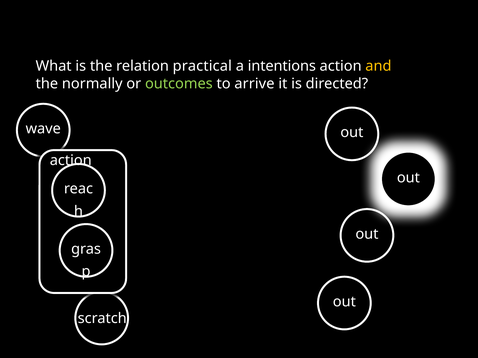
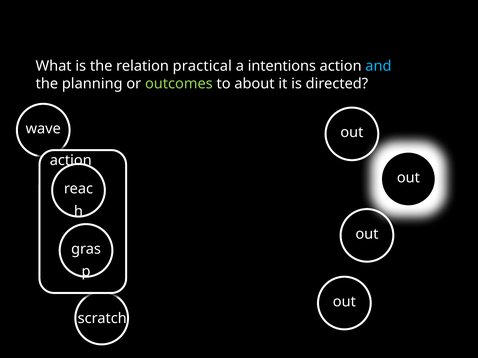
and colour: yellow -> light blue
normally: normally -> planning
arrive: arrive -> about
